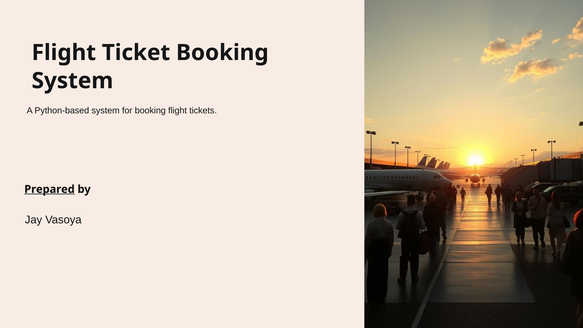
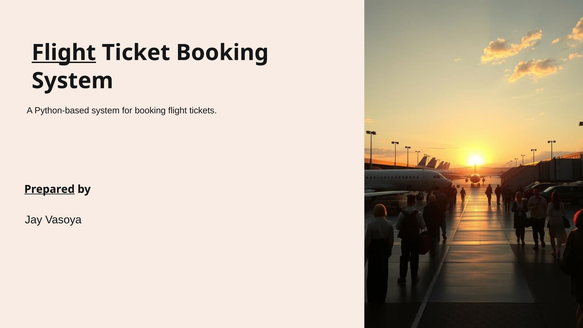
Flight at (64, 53) underline: none -> present
